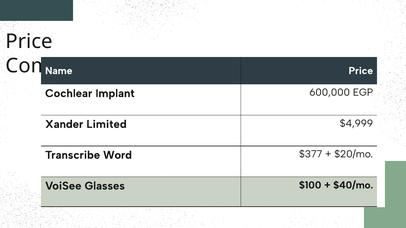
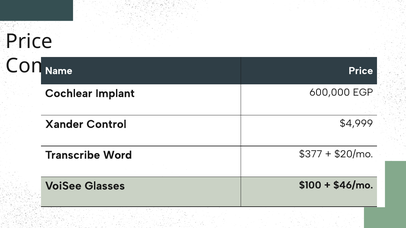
Limited: Limited -> Control
$40/mo: $40/mo -> $46/mo
